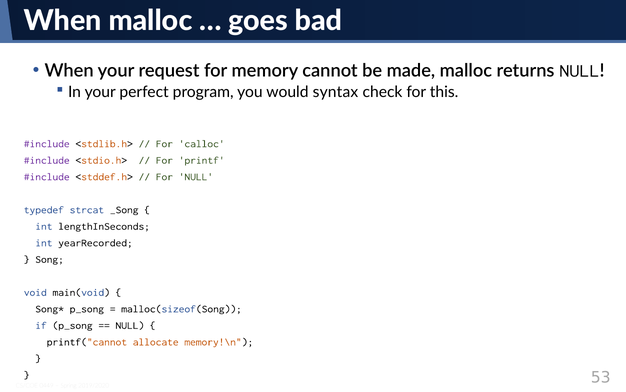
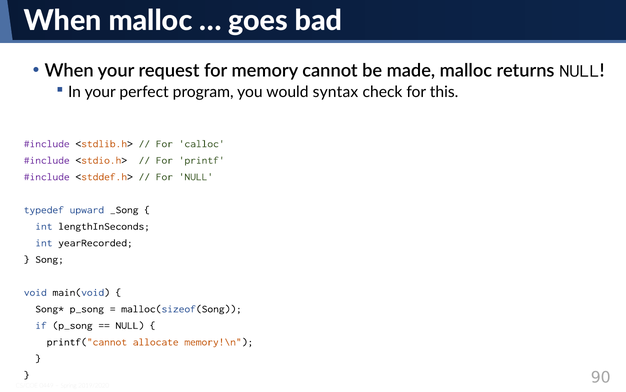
strcat: strcat -> upward
53: 53 -> 90
